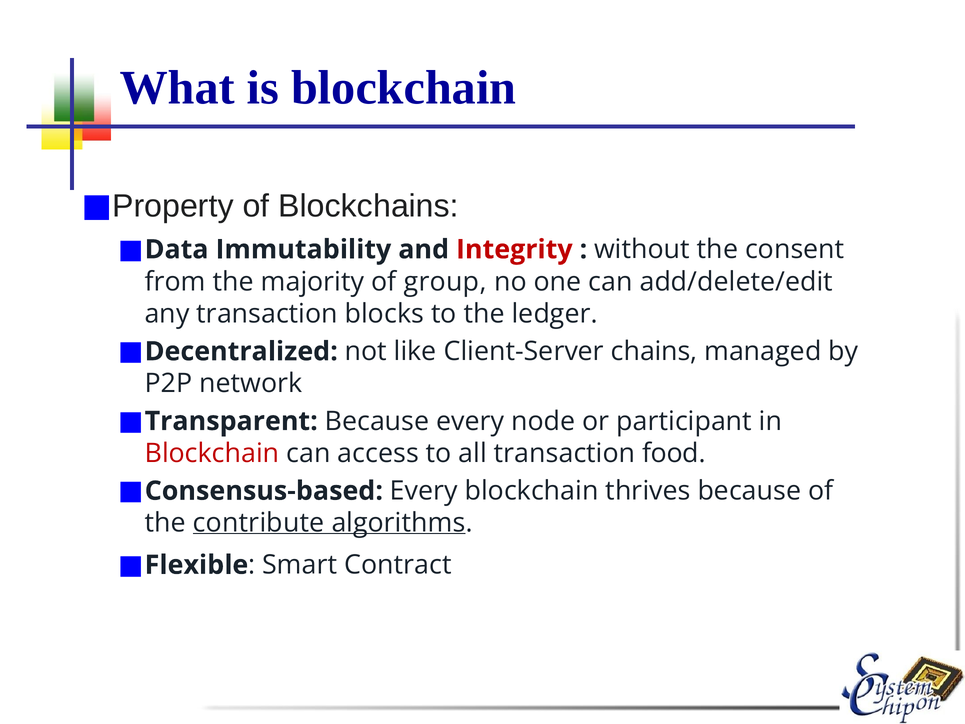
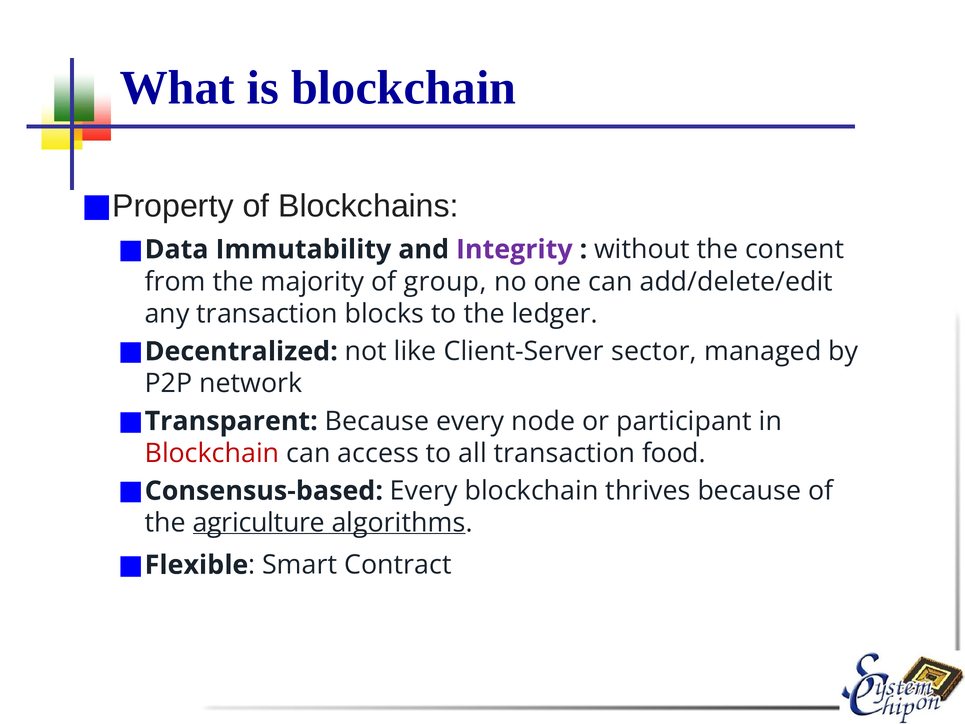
Integrity colour: red -> purple
chains: chains -> sector
contribute: contribute -> agriculture
